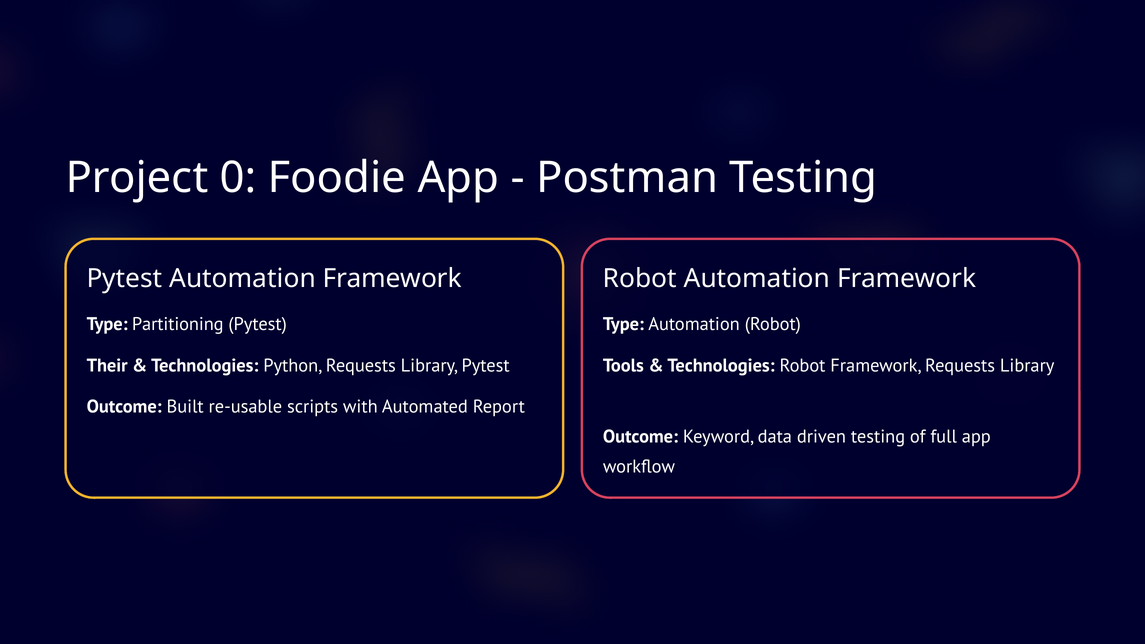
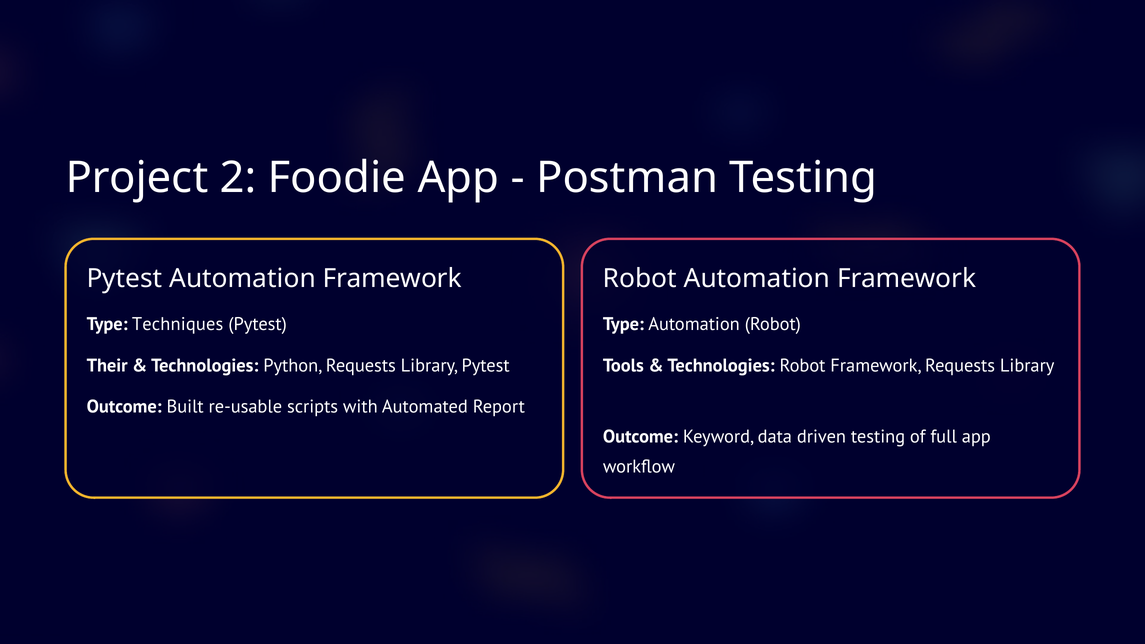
0: 0 -> 2
Partitioning: Partitioning -> Techniques
